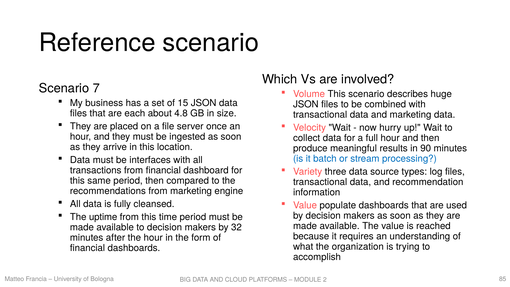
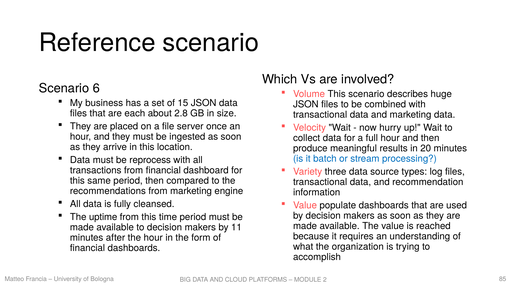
7: 7 -> 6
4.8: 4.8 -> 2.8
90: 90 -> 20
interfaces: interfaces -> reprocess
32: 32 -> 11
